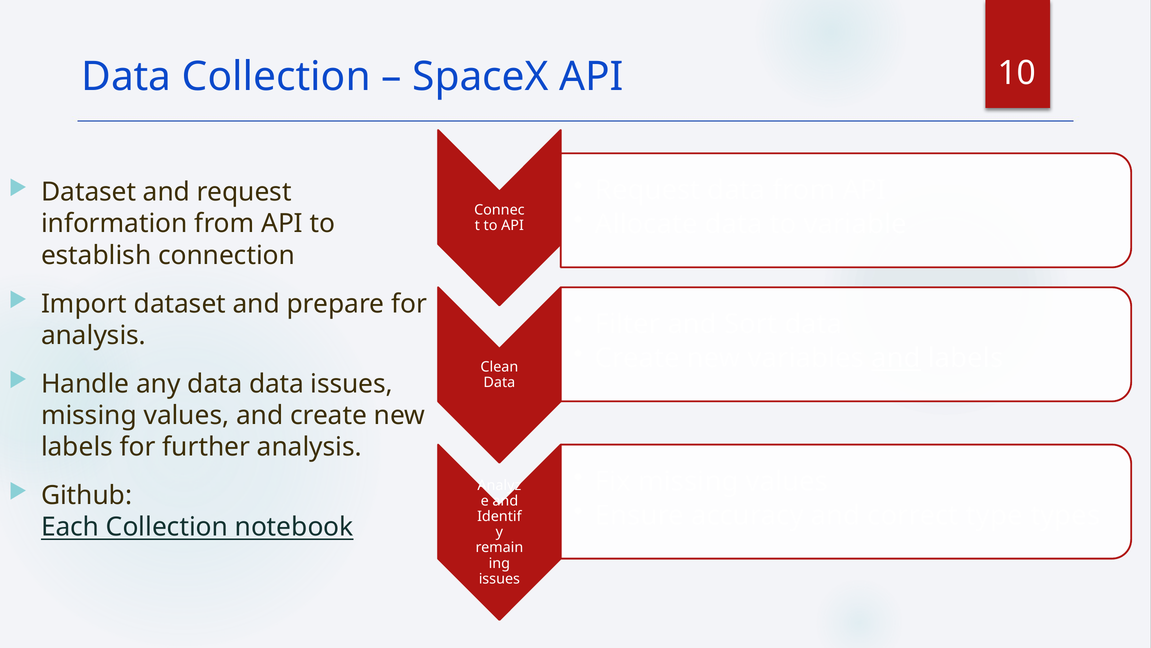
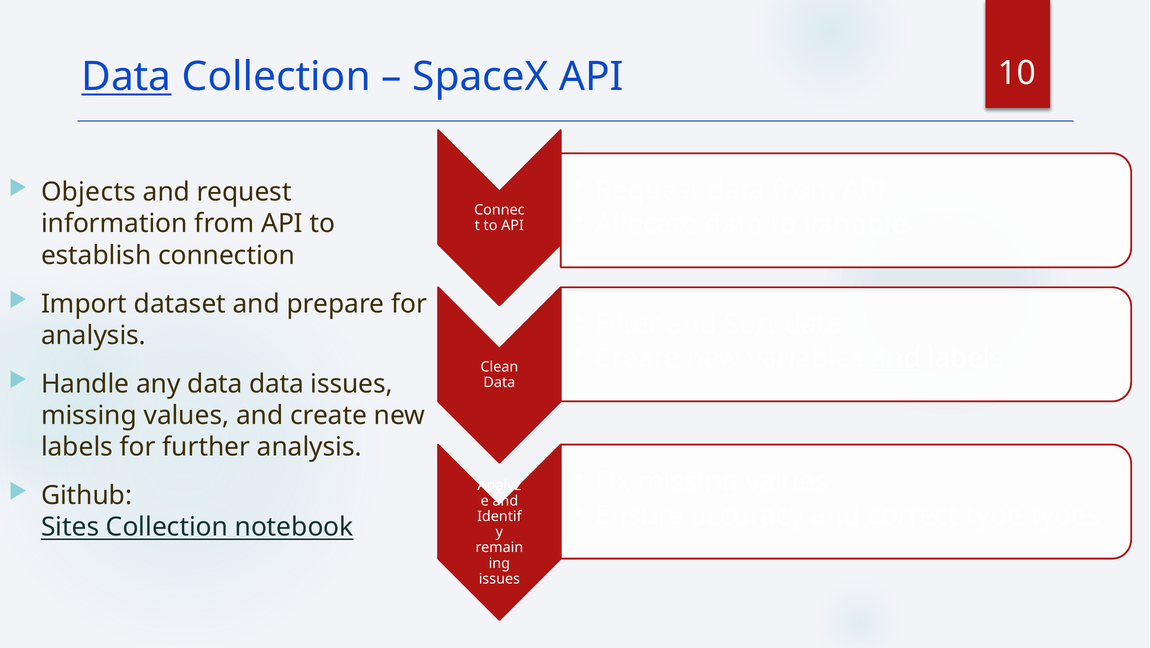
Data at (126, 77) underline: none -> present
Dataset at (89, 192): Dataset -> Objects
Each: Each -> Sites
